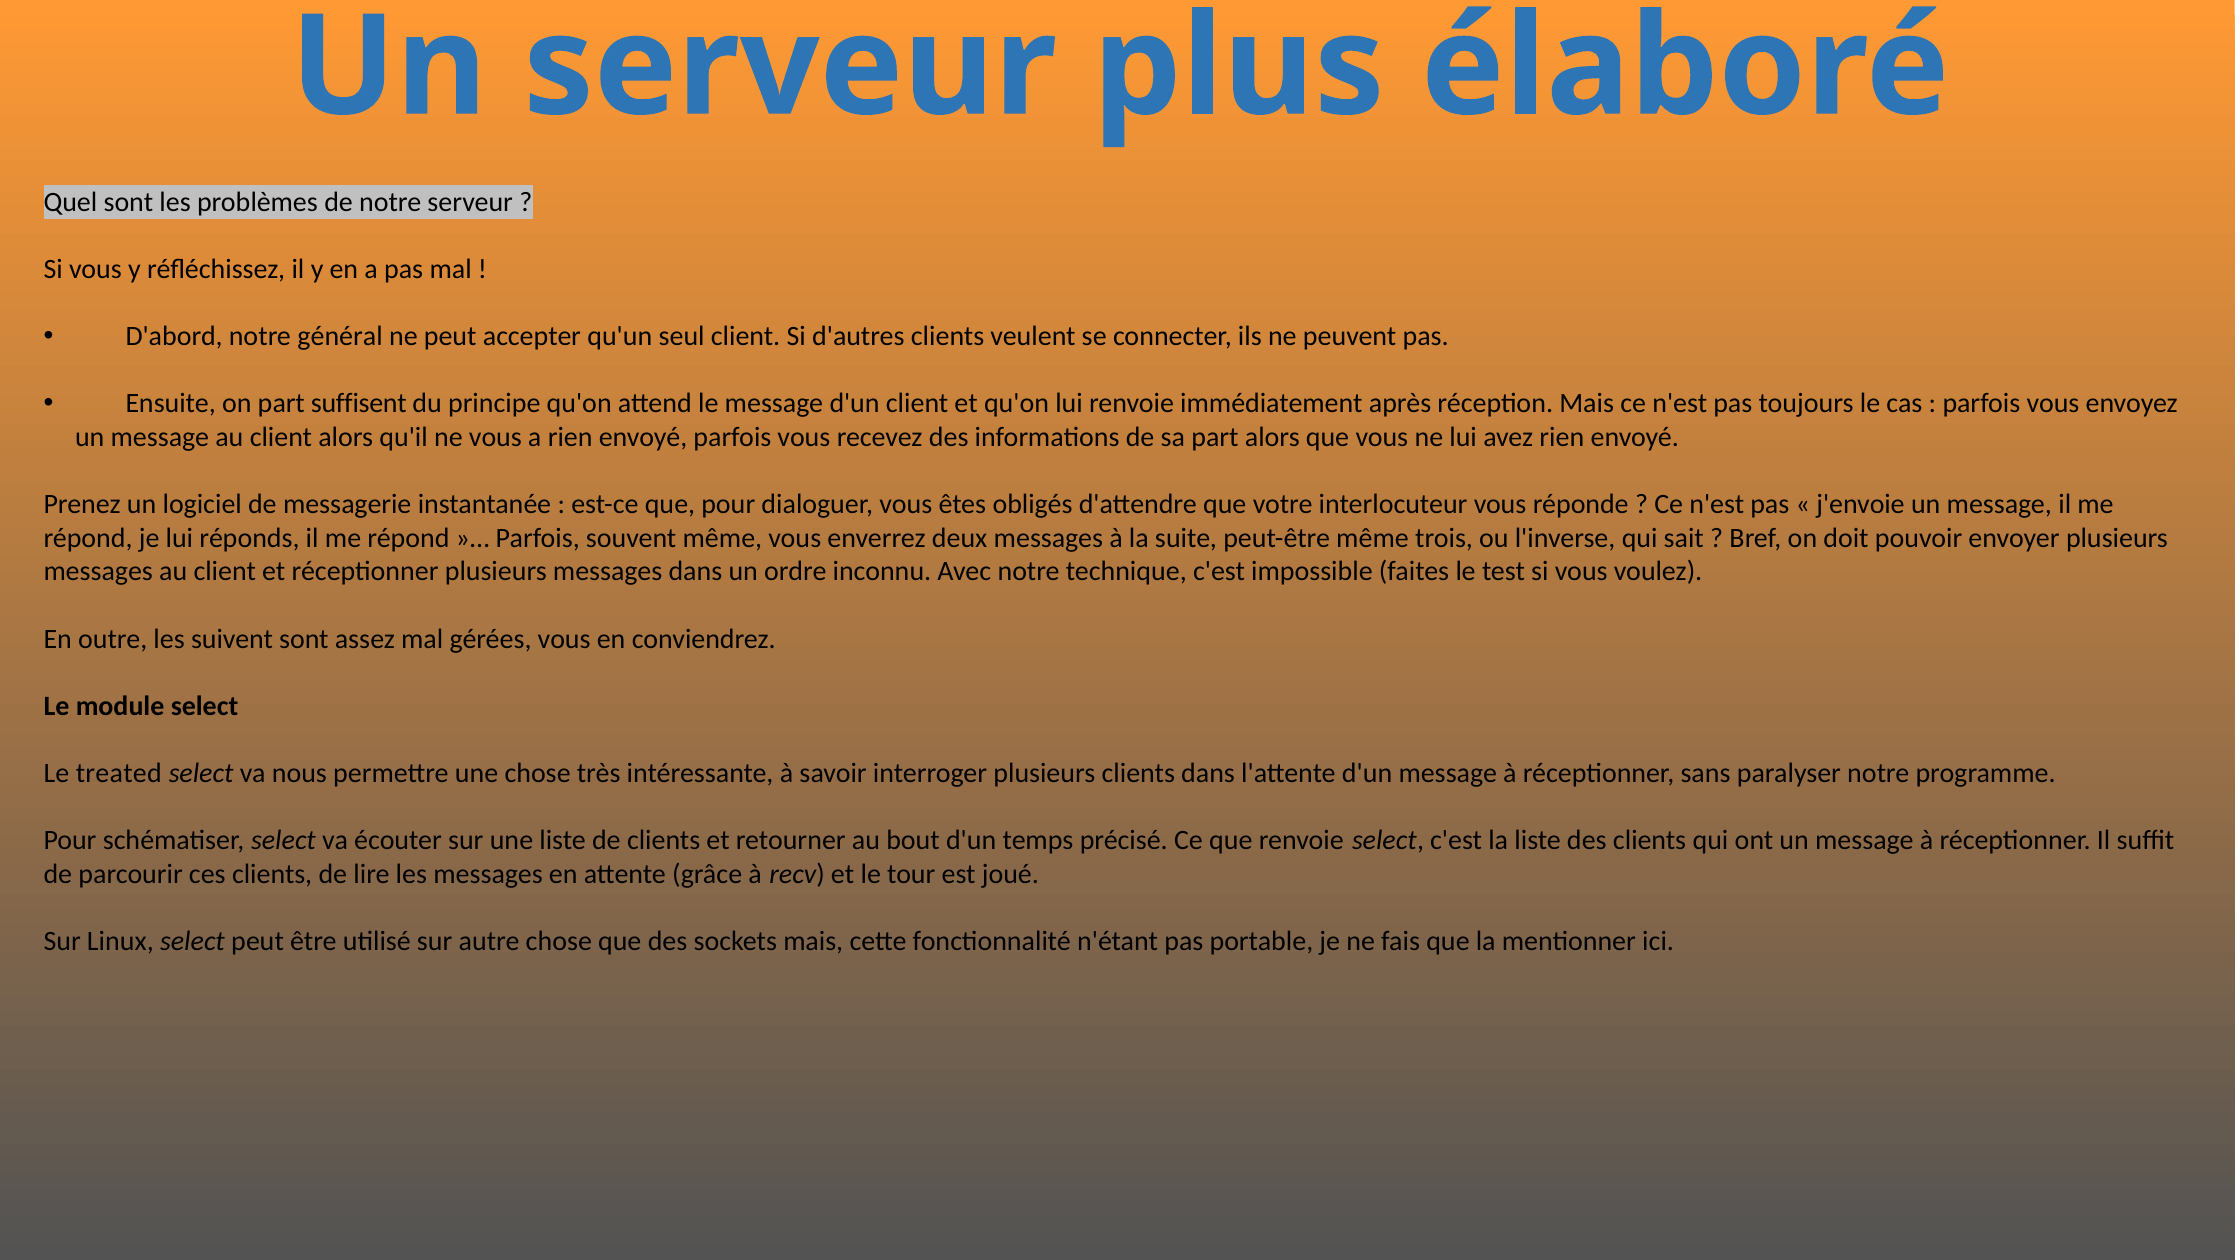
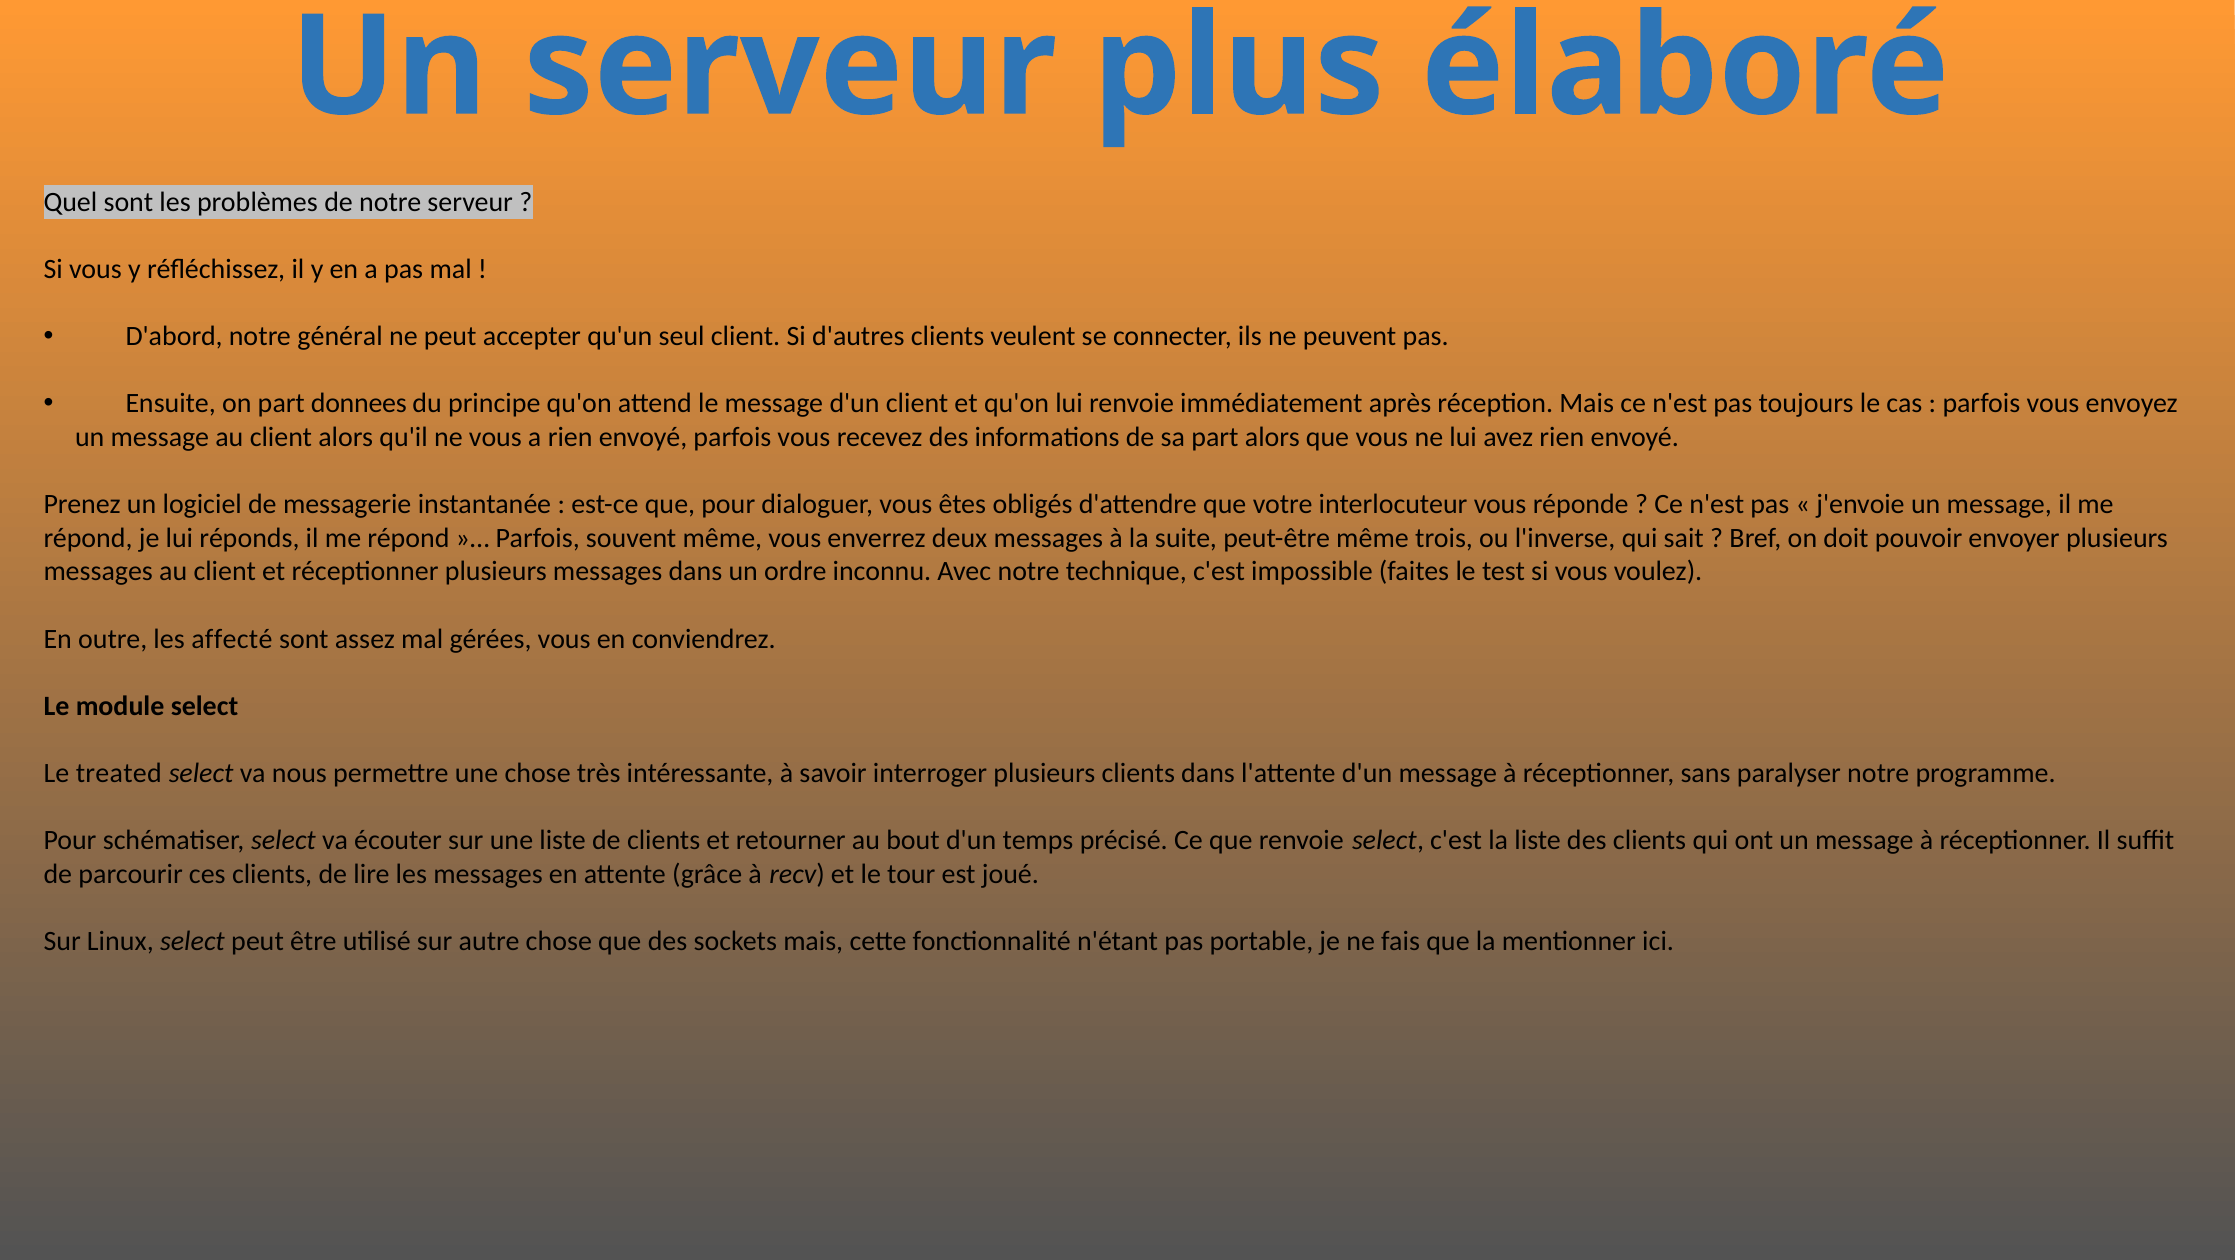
suffisent: suffisent -> donnees
suivent: suivent -> affecté
